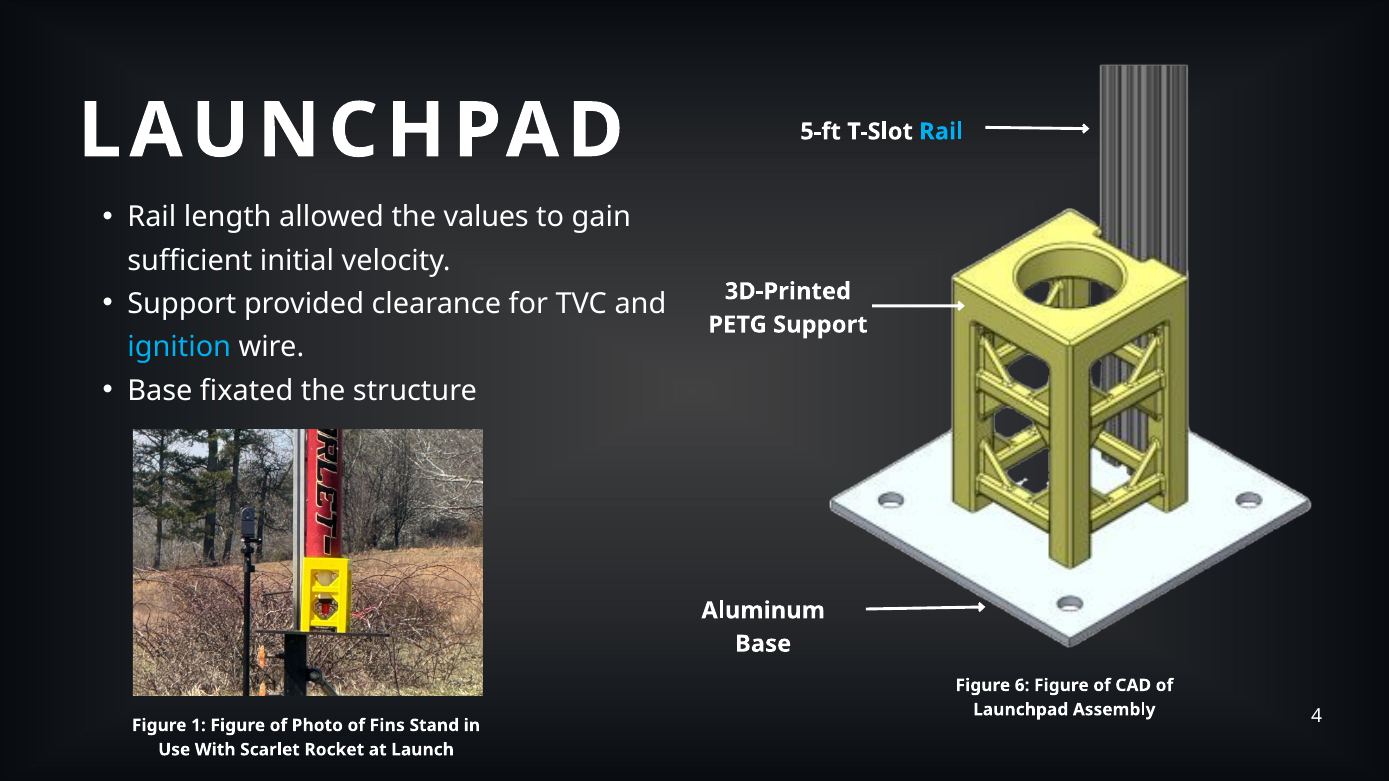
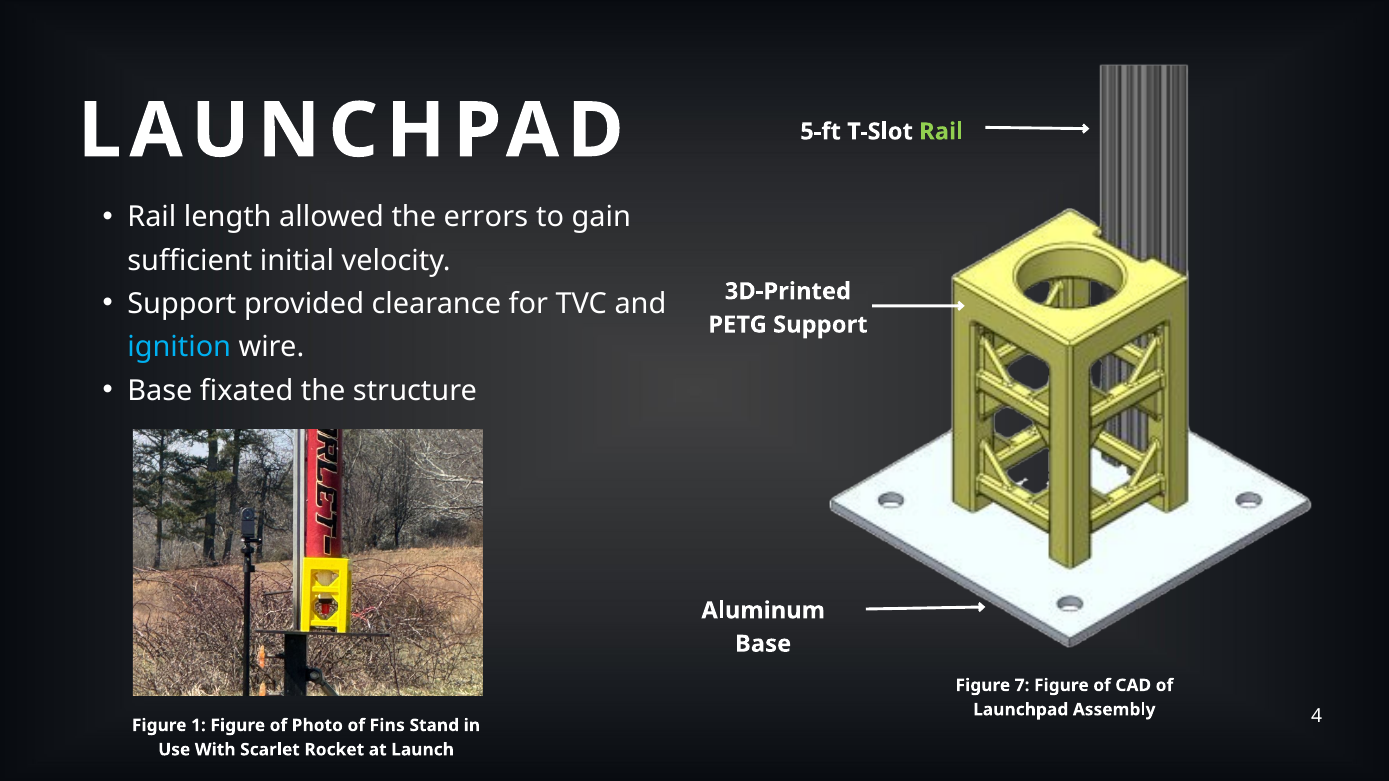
Rail at (941, 132) colour: light blue -> light green
values: values -> errors
6: 6 -> 7
